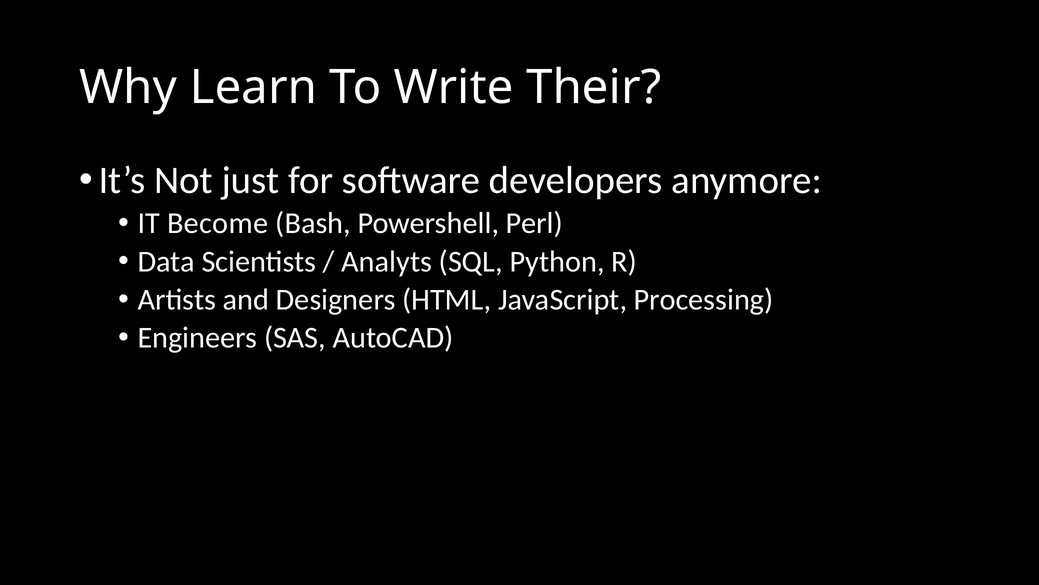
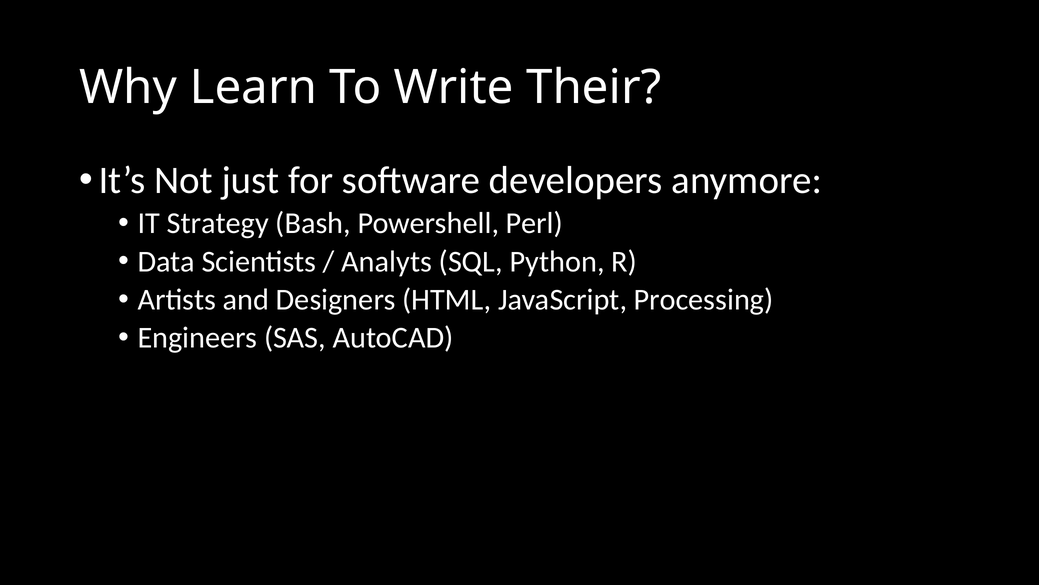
Become: Become -> Strategy
